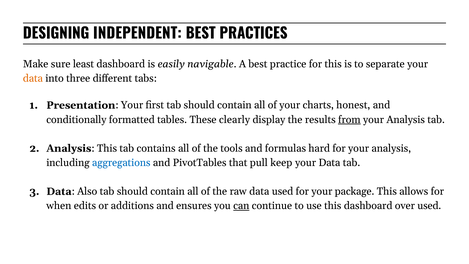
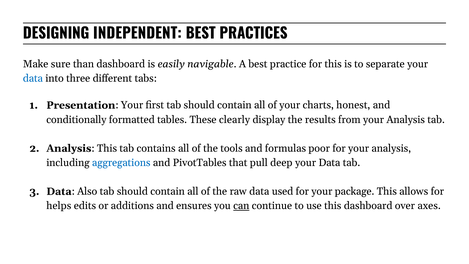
least: least -> than
data at (33, 78) colour: orange -> blue
from underline: present -> none
hard: hard -> poor
keep: keep -> deep
when: when -> helps
over used: used -> axes
